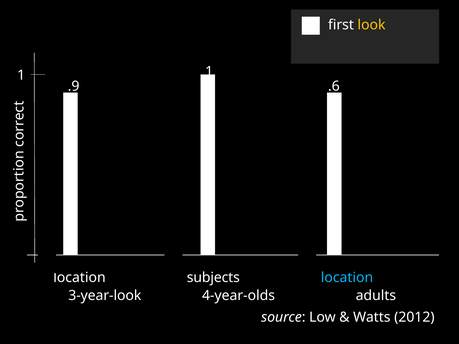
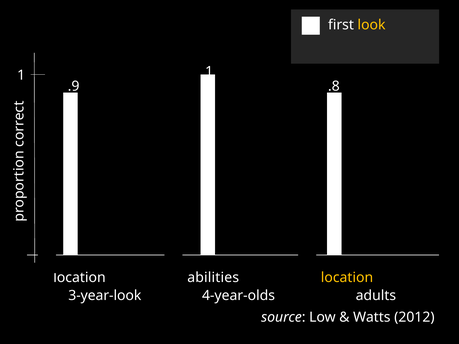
.6: .6 -> .8
subjects: subjects -> abilities
location at (347, 278) colour: light blue -> yellow
